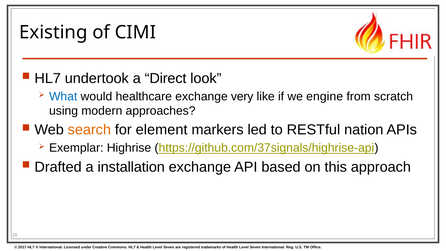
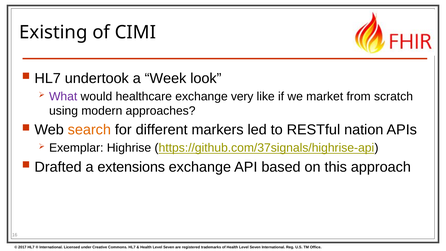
Direct: Direct -> Week
What colour: blue -> purple
engine: engine -> market
element: element -> different
installation: installation -> extensions
